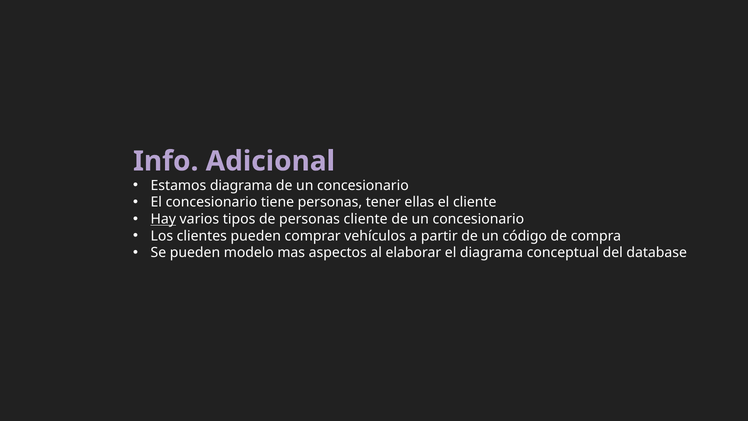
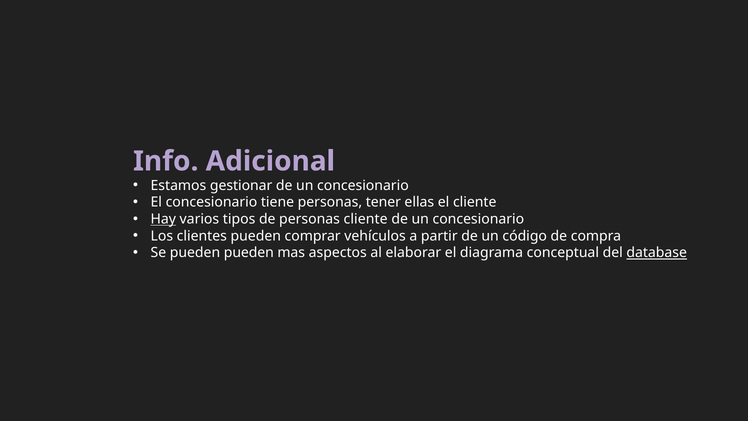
Estamos diagrama: diagrama -> gestionar
pueden modelo: modelo -> pueden
database underline: none -> present
